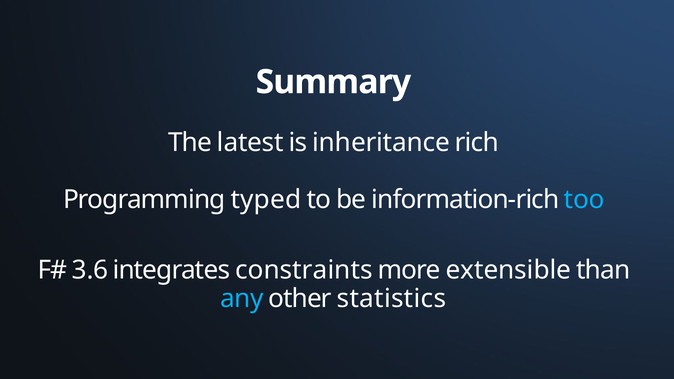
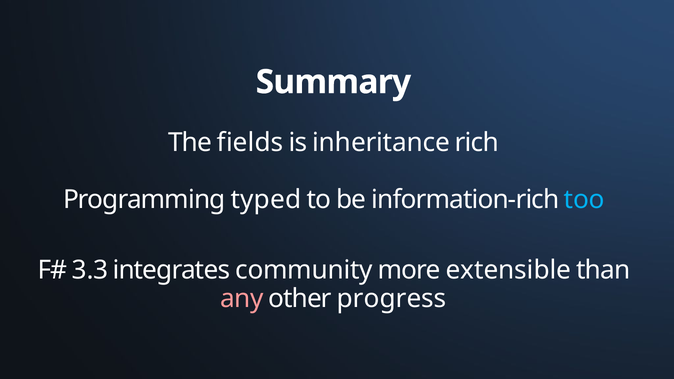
latest: latest -> fields
3.6: 3.6 -> 3.3
constraints: constraints -> community
any colour: light blue -> pink
statistics: statistics -> progress
